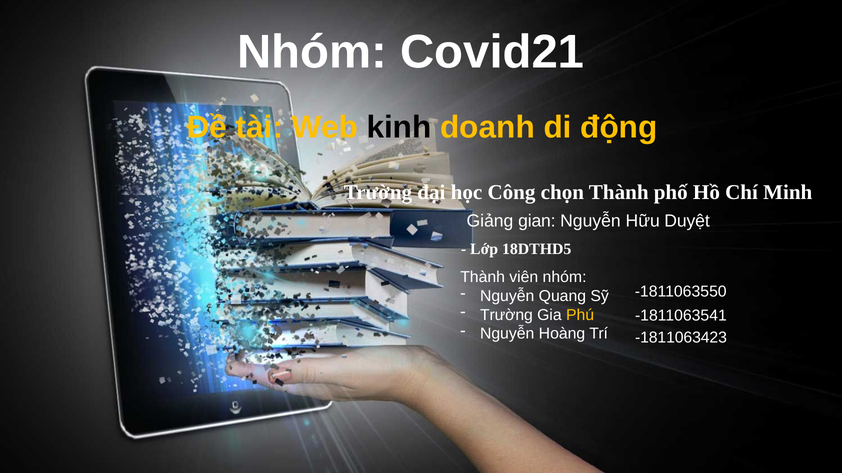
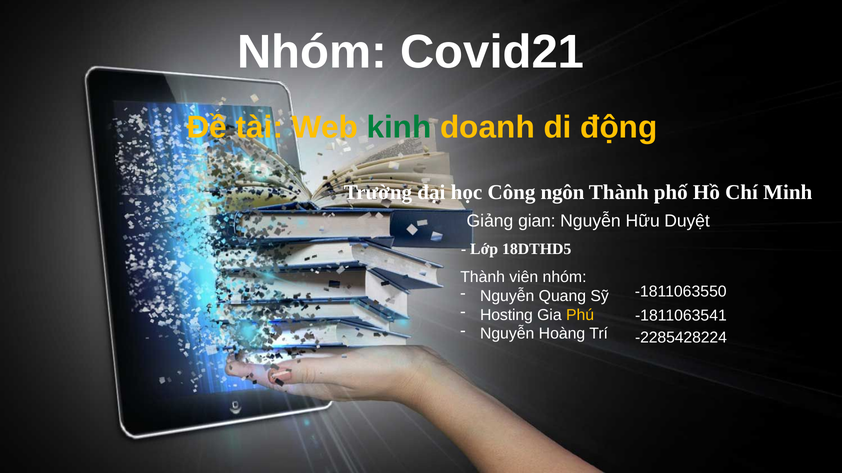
kinh colour: black -> green
chọn: chọn -> ngôn
Trường at (506, 315): Trường -> Hosting
-1811063423: -1811063423 -> -2285428224
